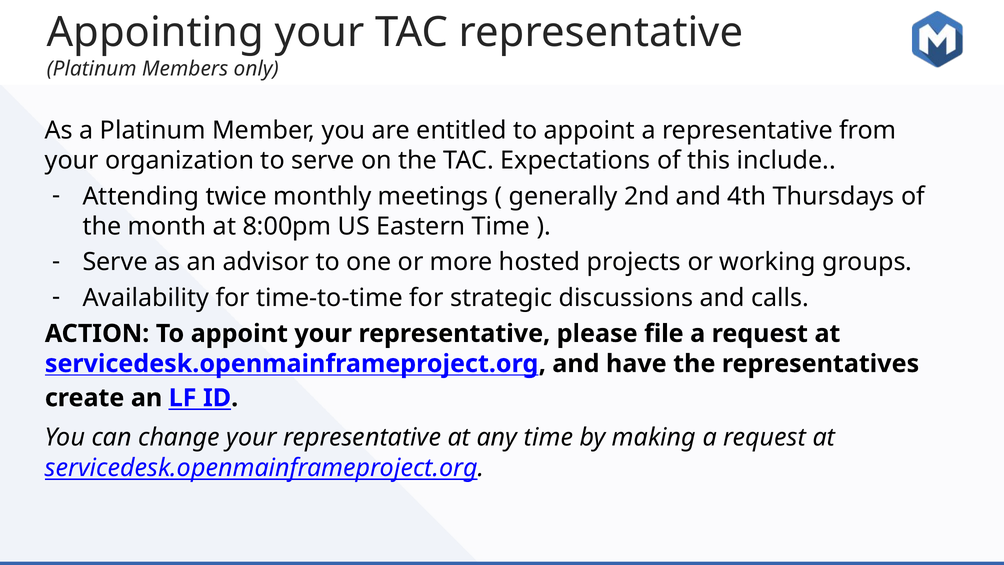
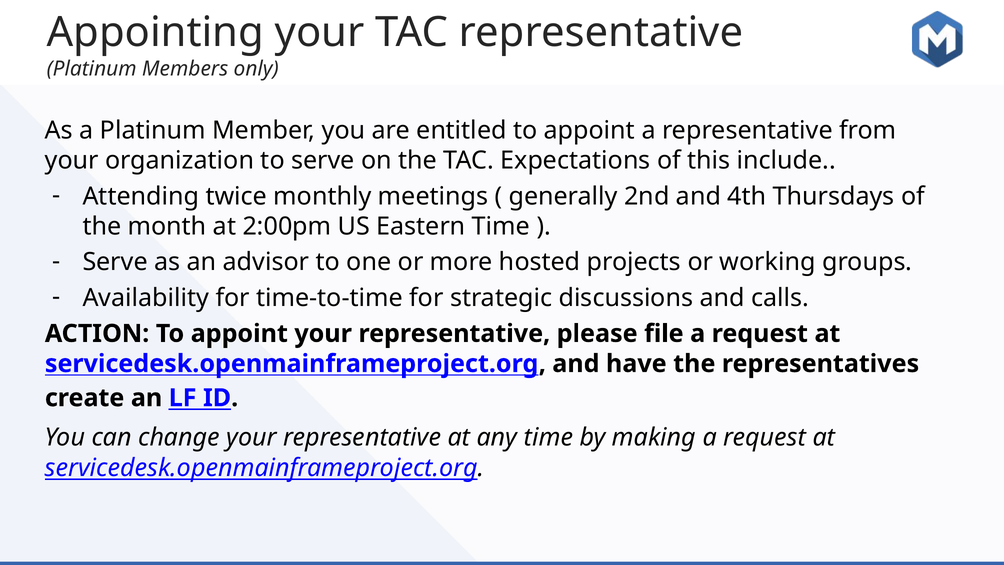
8:00pm: 8:00pm -> 2:00pm
